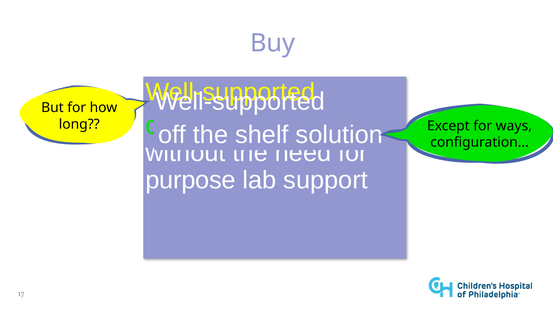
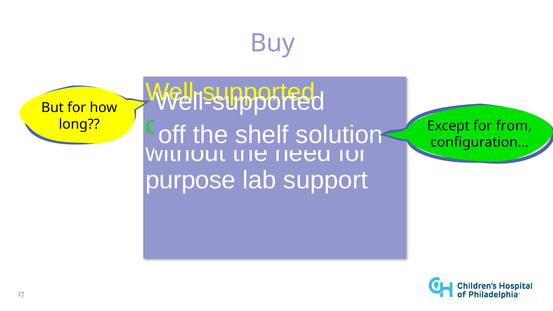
ways: ways -> from
